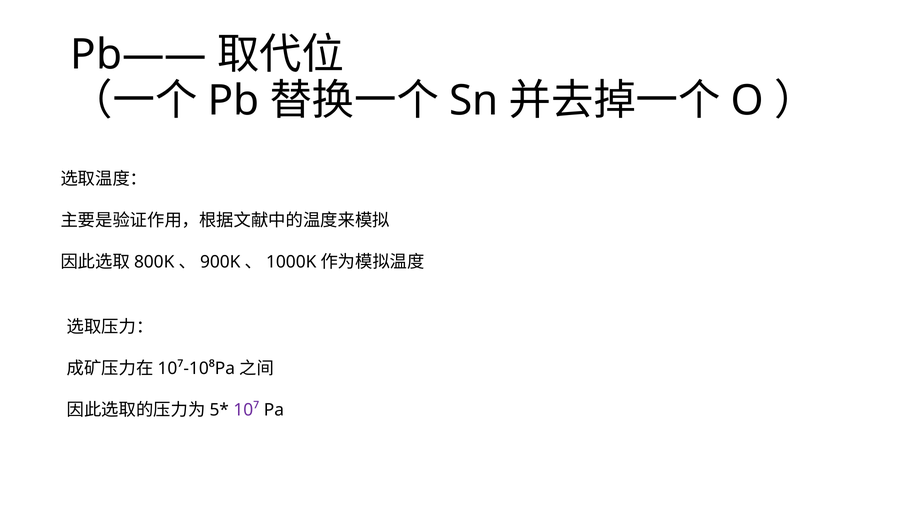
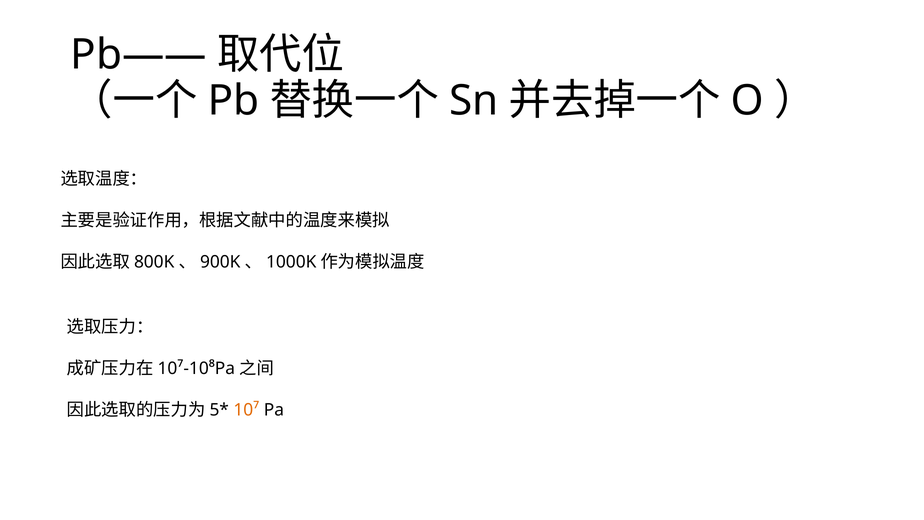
10⁷ colour: purple -> orange
